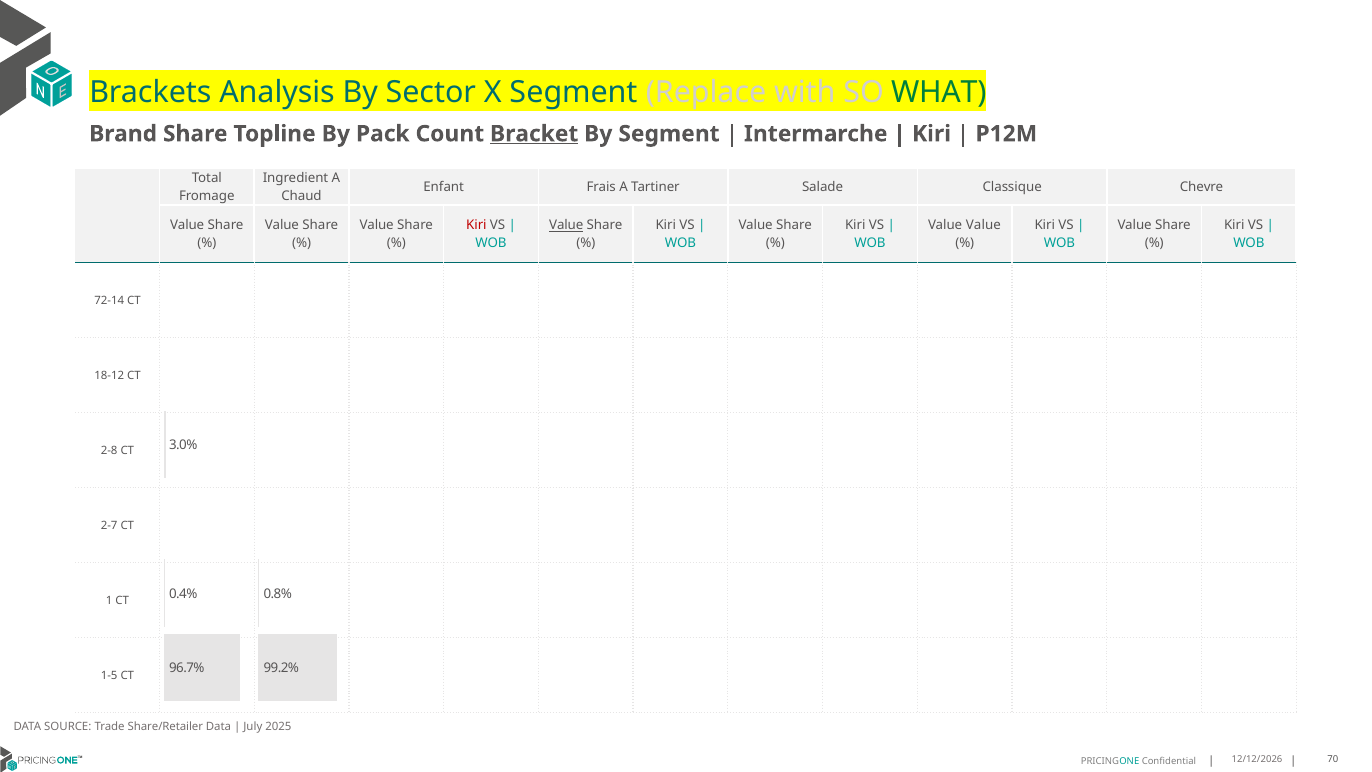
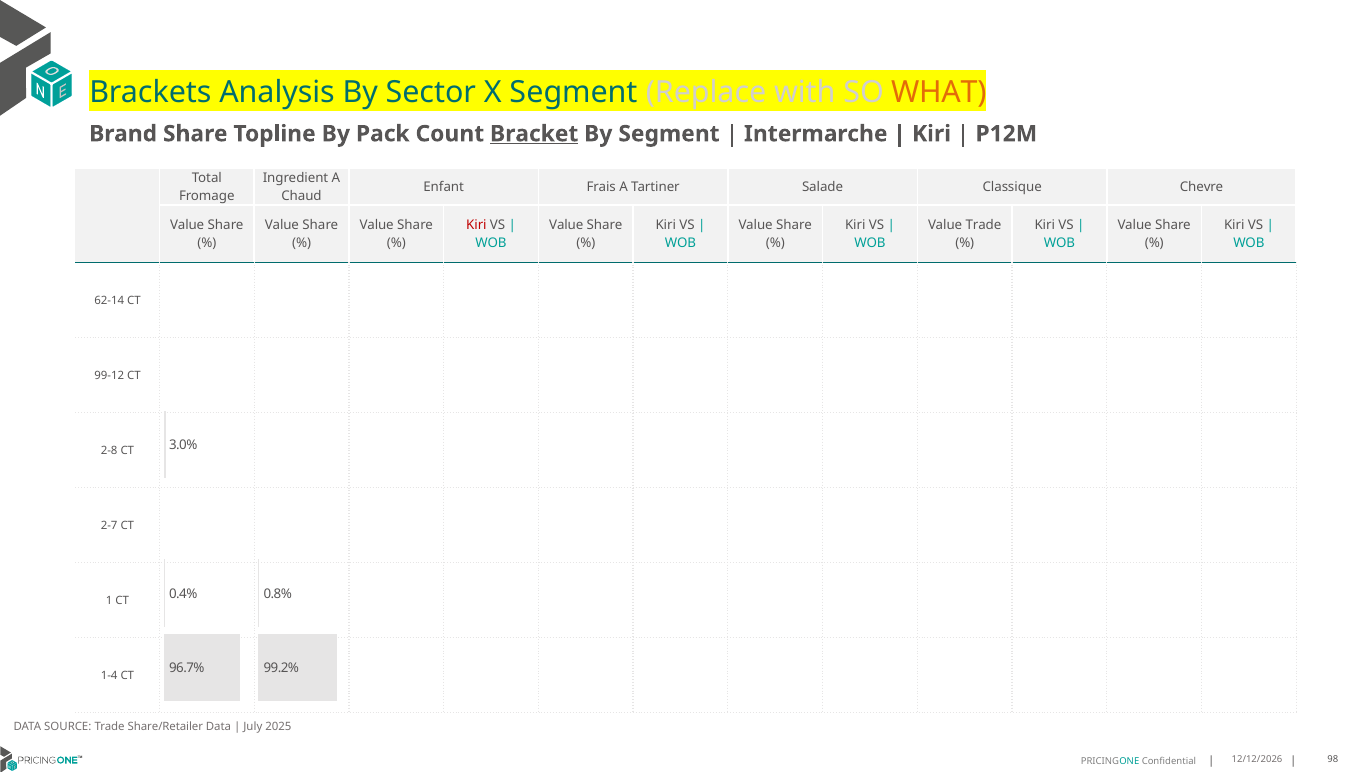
WHAT colour: green -> orange
Value at (566, 225) underline: present -> none
Value Value: Value -> Trade
72-14: 72-14 -> 62-14
18-12: 18-12 -> 99-12
1-5: 1-5 -> 1-4
70: 70 -> 98
